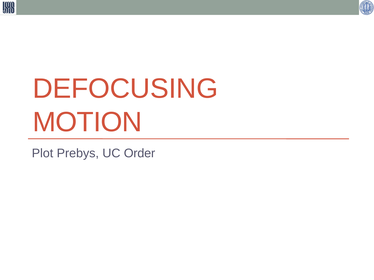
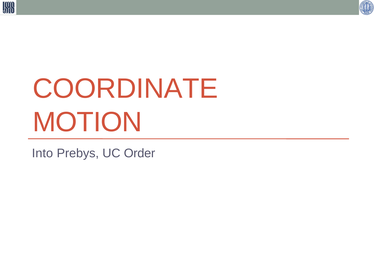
DEFOCUSING: DEFOCUSING -> COORDINATE
Plot: Plot -> Into
